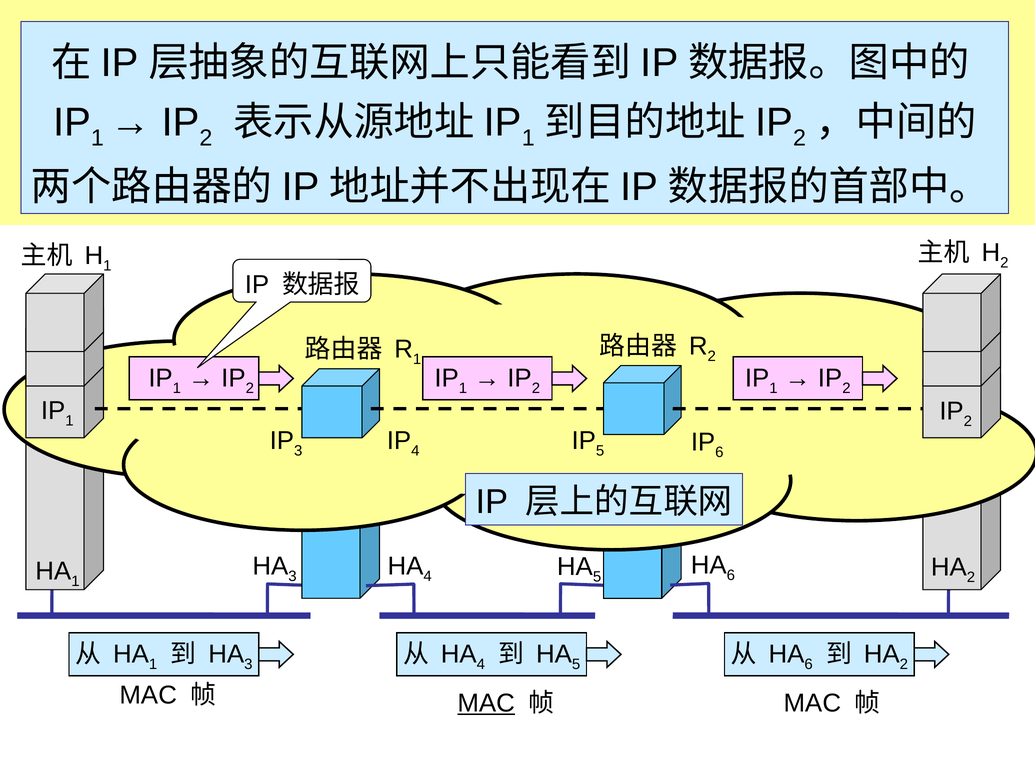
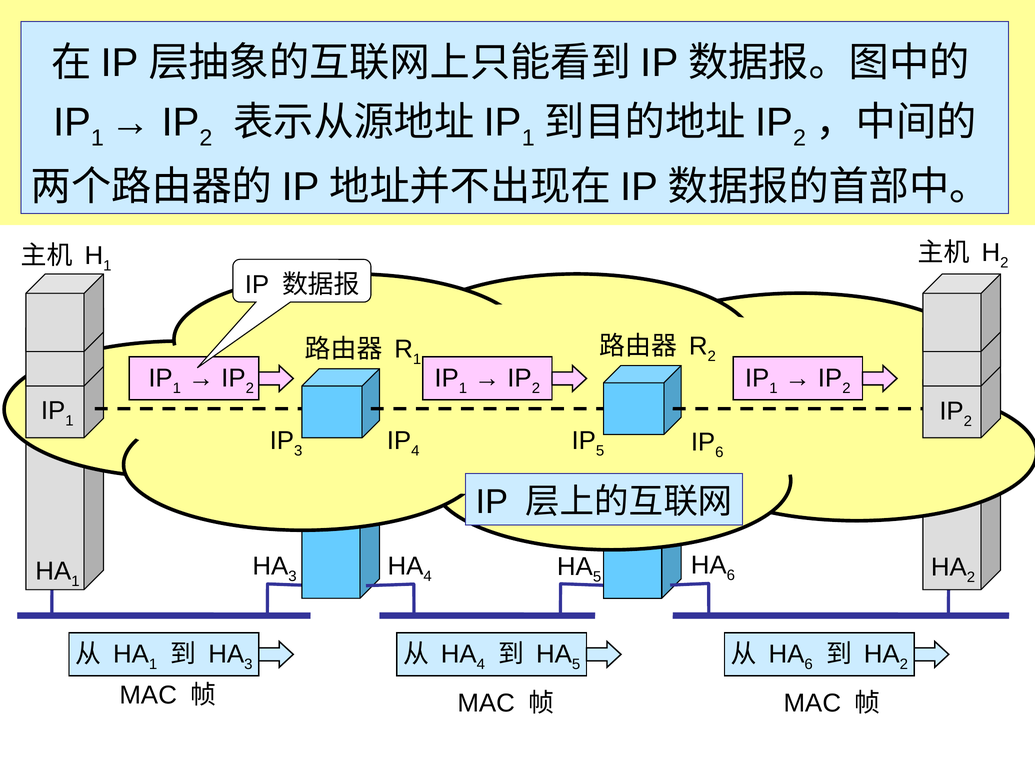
MAC at (486, 704) underline: present -> none
